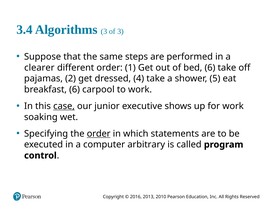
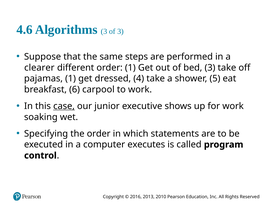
3.4: 3.4 -> 4.6
bed 6: 6 -> 3
pajamas 2: 2 -> 1
order at (99, 134) underline: present -> none
arbitrary: arbitrary -> executes
